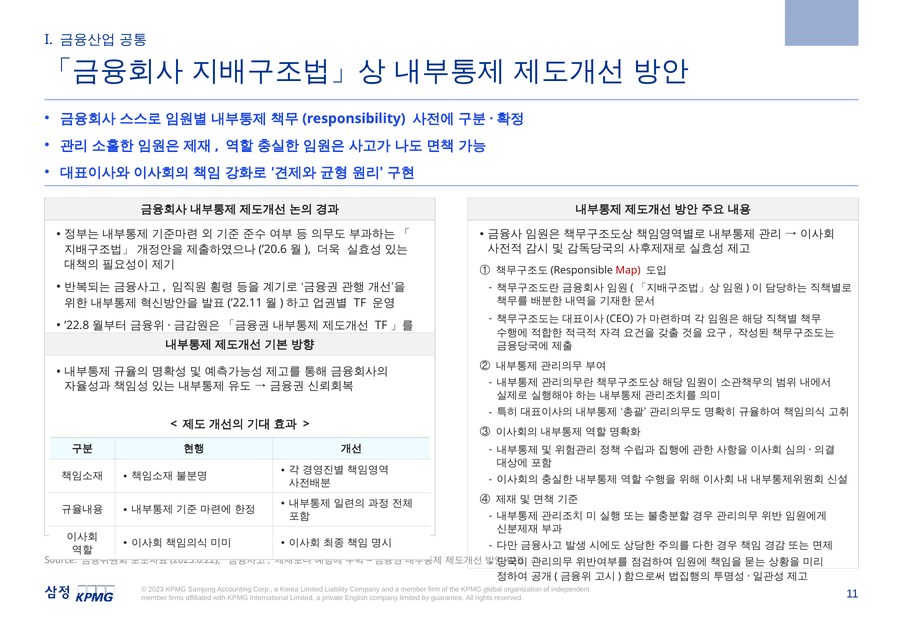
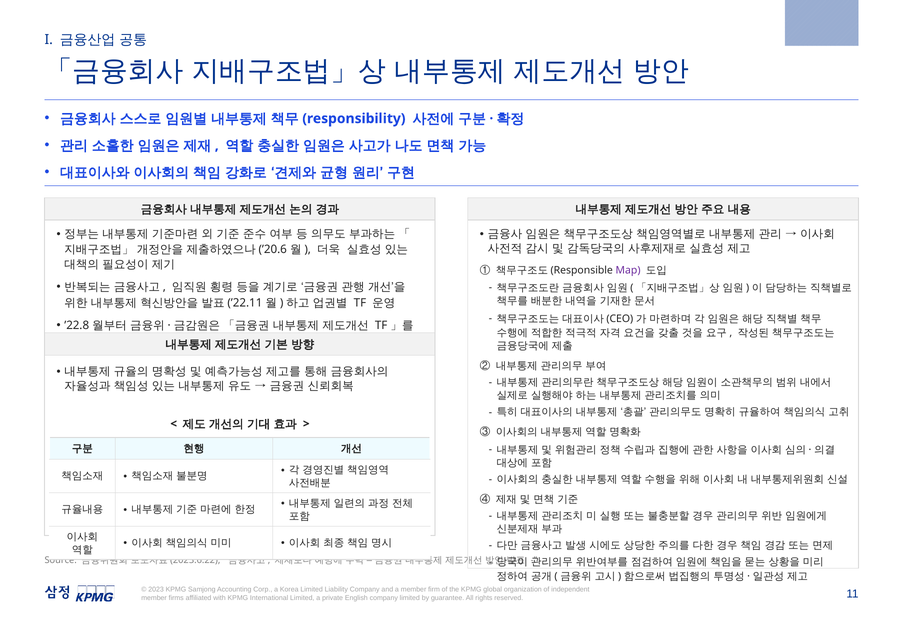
Map colour: red -> purple
